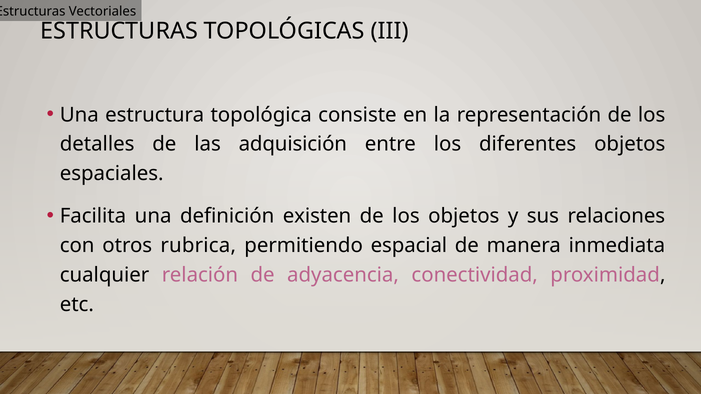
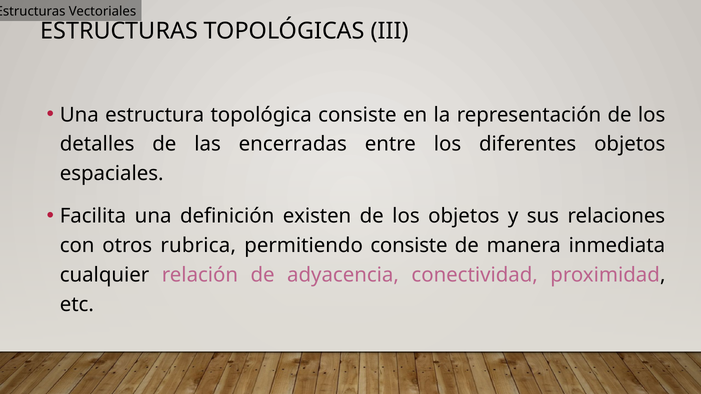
adquisición: adquisición -> encerradas
permitiendo espacial: espacial -> consiste
